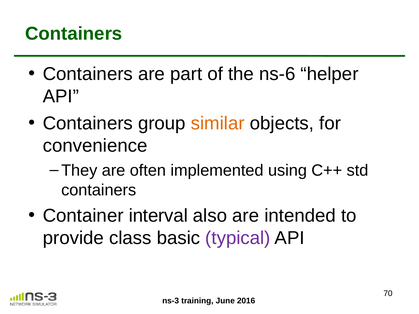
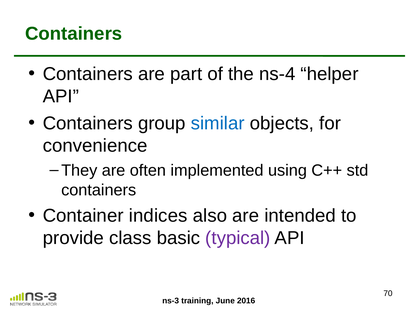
ns-6: ns-6 -> ns-4
similar colour: orange -> blue
interval: interval -> indices
